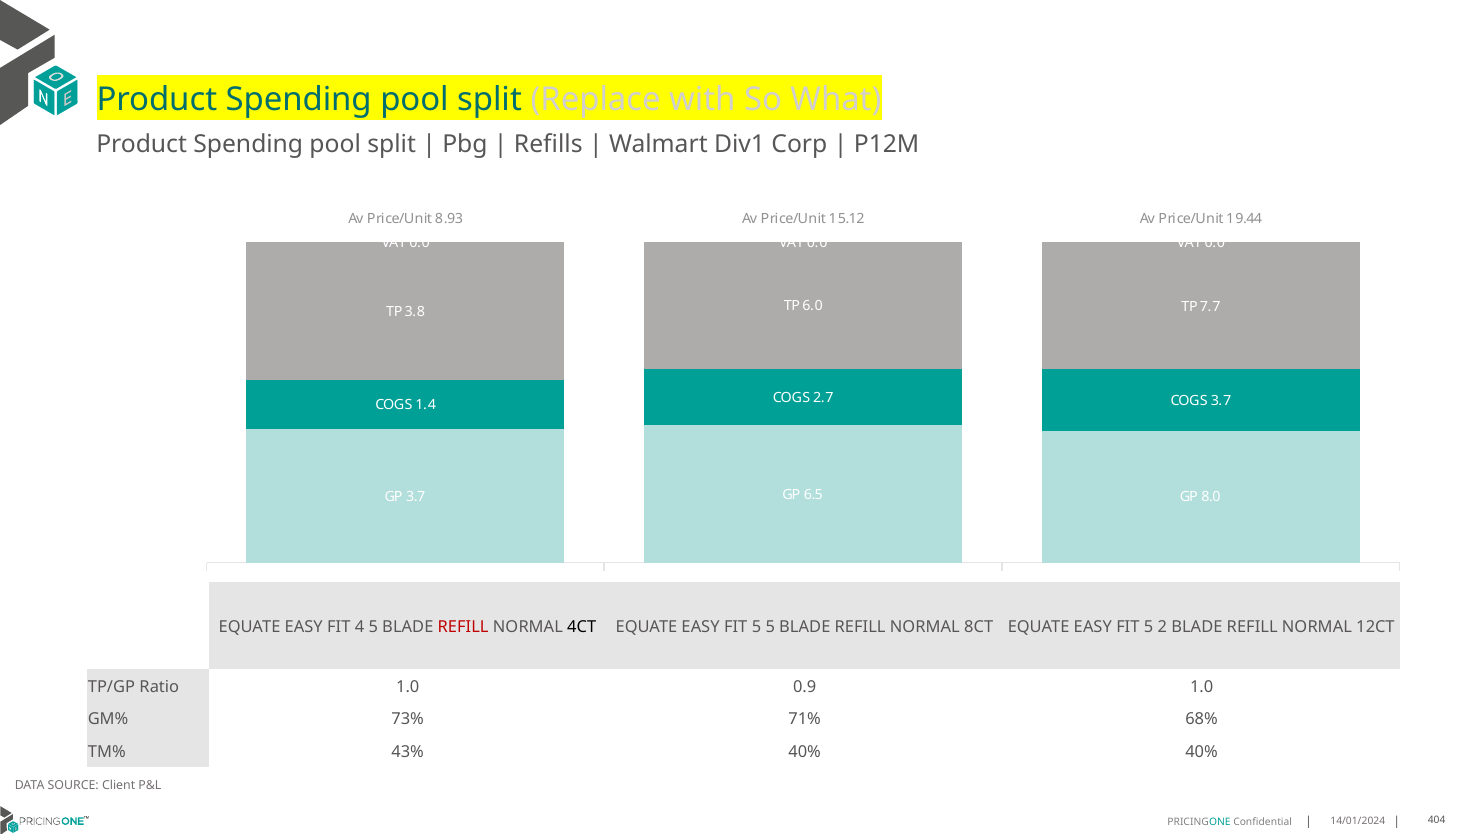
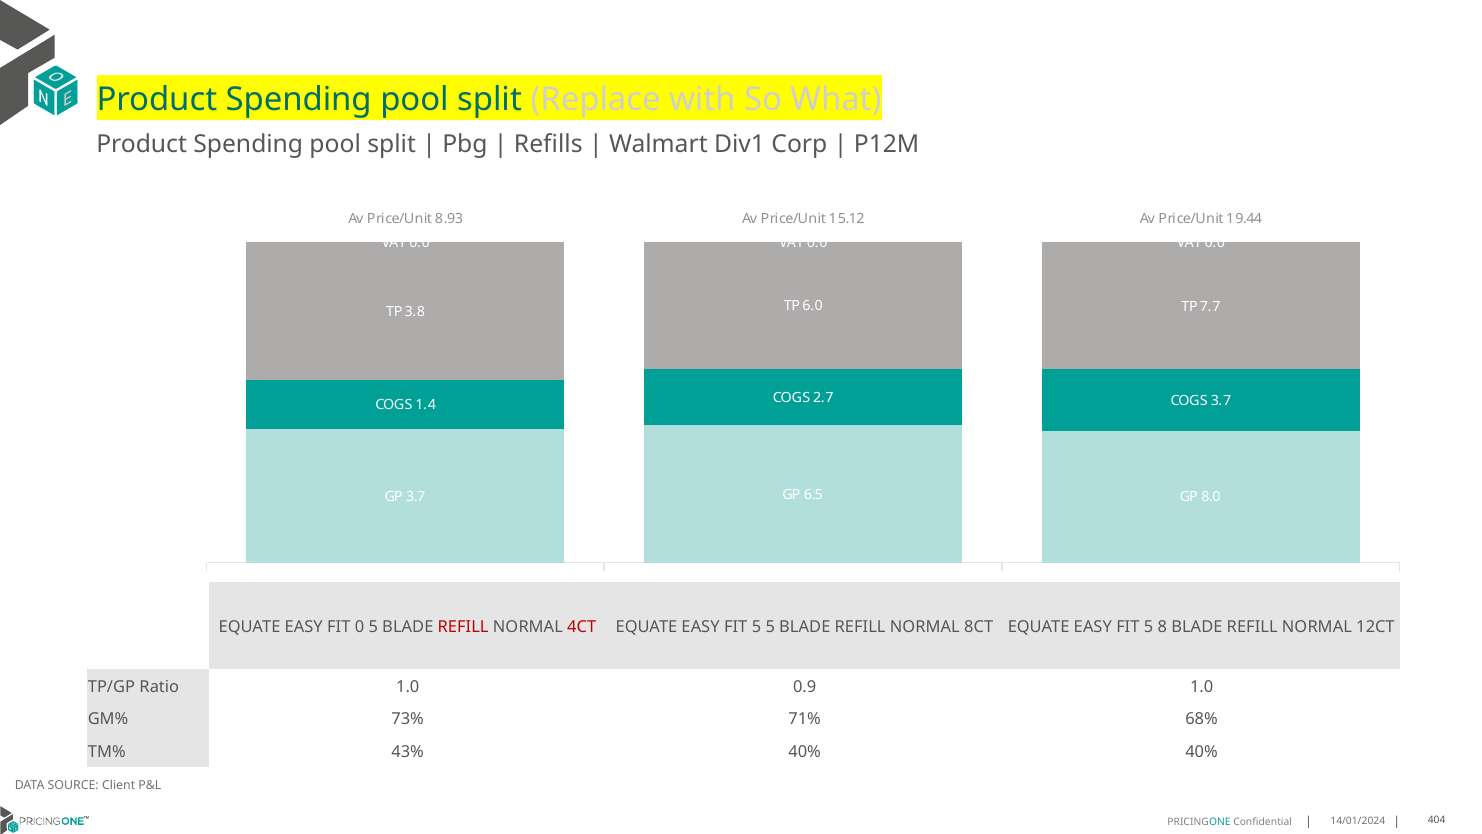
4: 4 -> 0
4CT colour: black -> red
2: 2 -> 8
